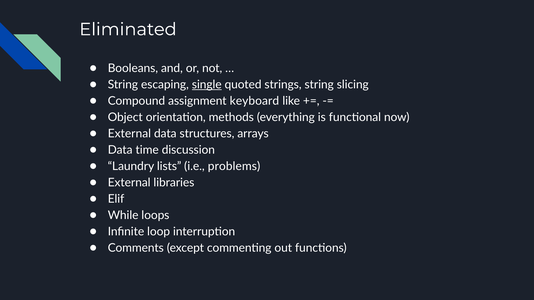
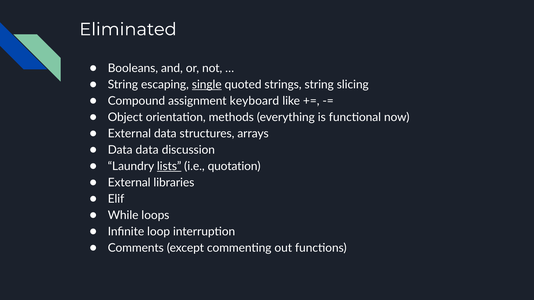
Data time: time -> data
lists underline: none -> present
problems: problems -> quotation
